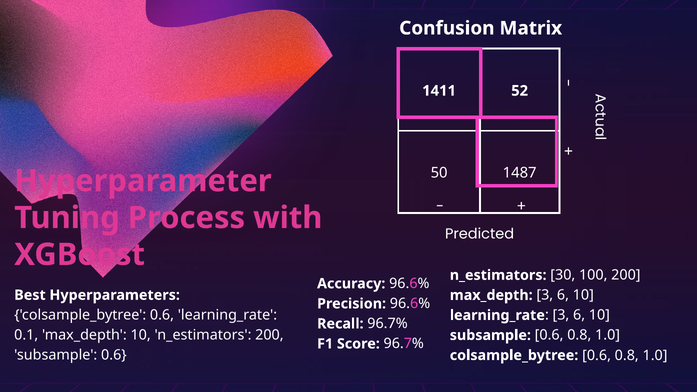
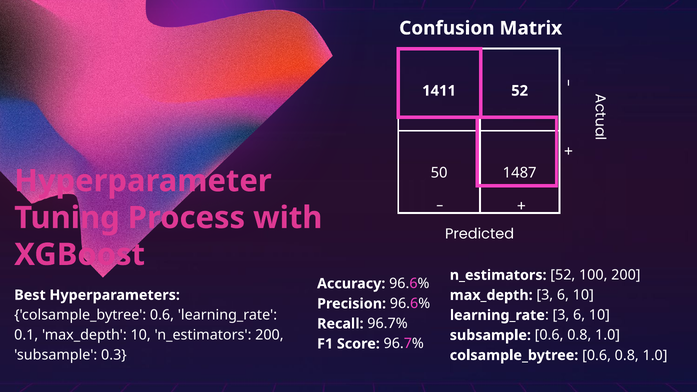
n_estimators 30: 30 -> 52
0.6 at (114, 355): 0.6 -> 0.3
